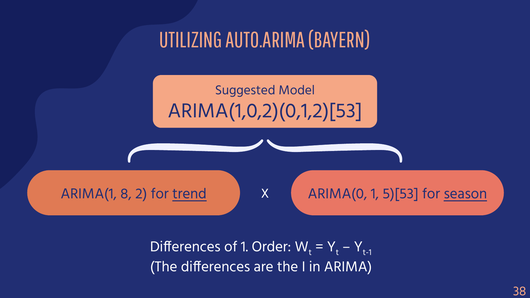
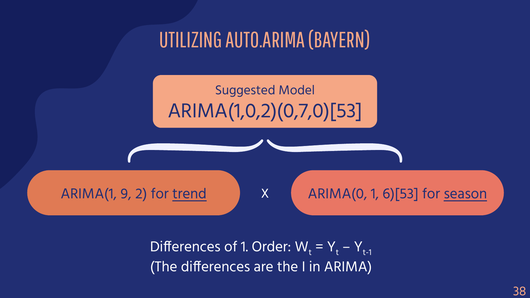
ARIMA(1,0,2)(0,1,2)[53: ARIMA(1,0,2)(0,1,2)[53 -> ARIMA(1,0,2)(0,7,0)[53
8: 8 -> 9
5)[53: 5)[53 -> 6)[53
